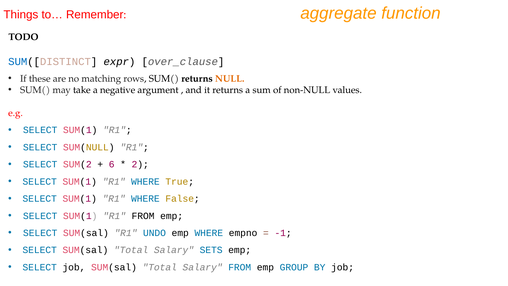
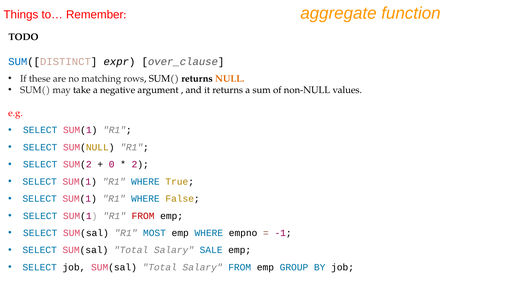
6: 6 -> 0
FROM at (143, 216) colour: black -> red
UNDO: UNDO -> MOST
SETS: SETS -> SALE
